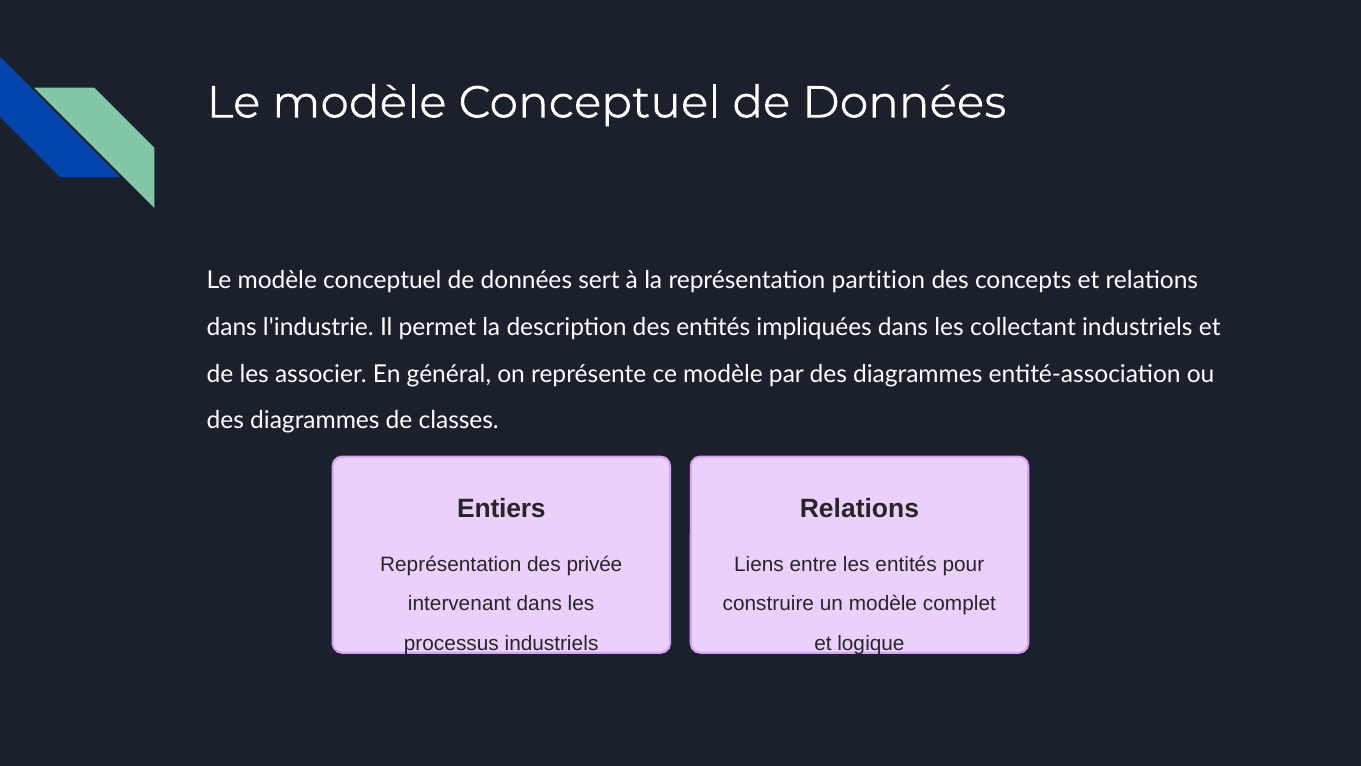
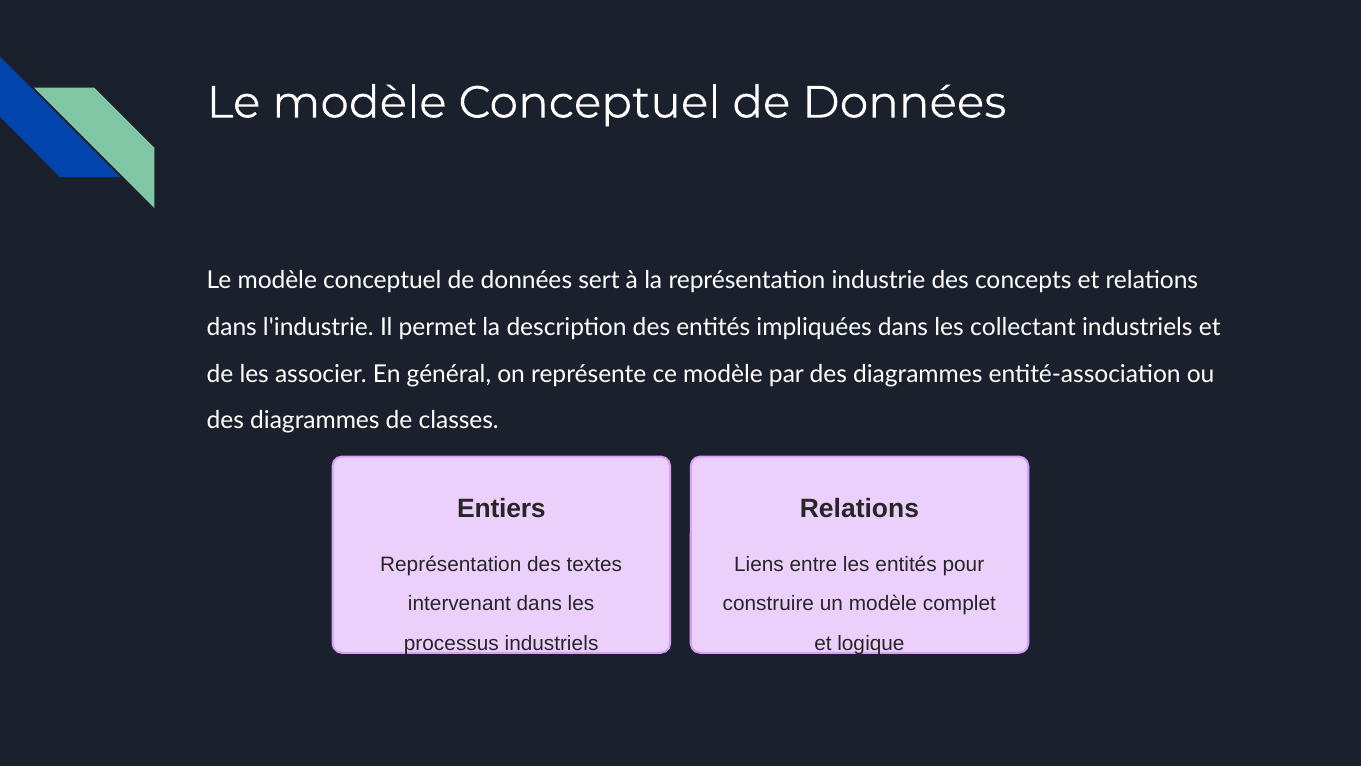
partition: partition -> industrie
privée: privée -> textes
